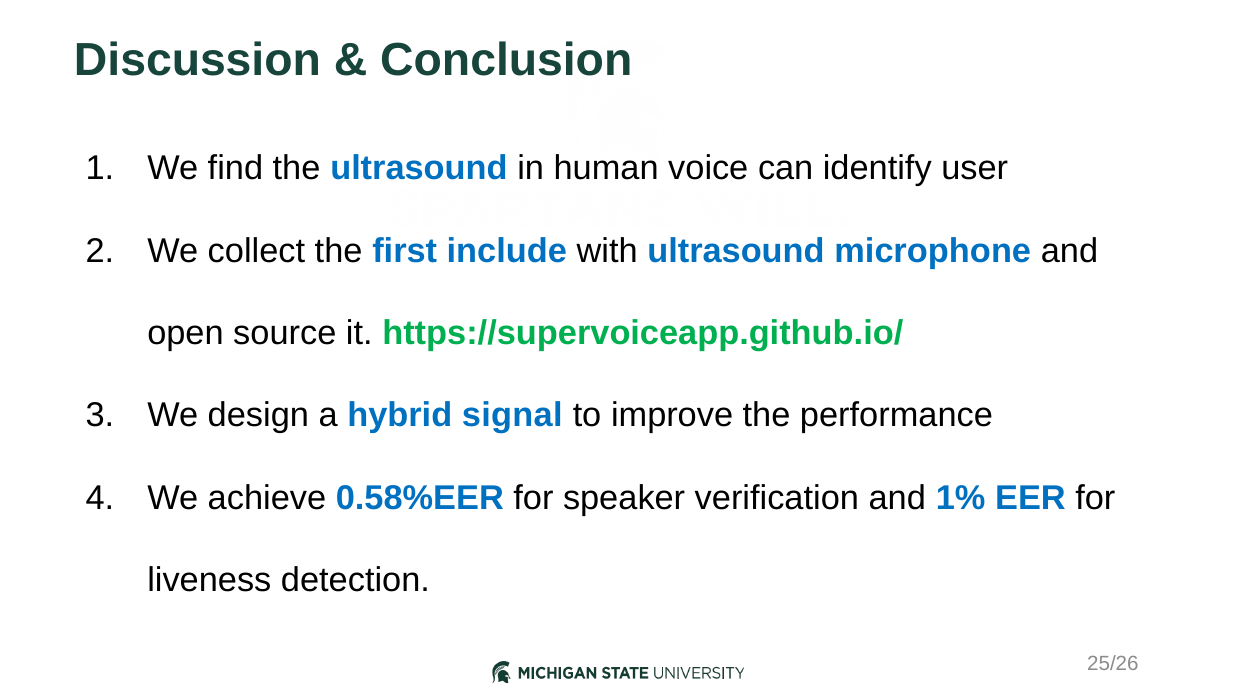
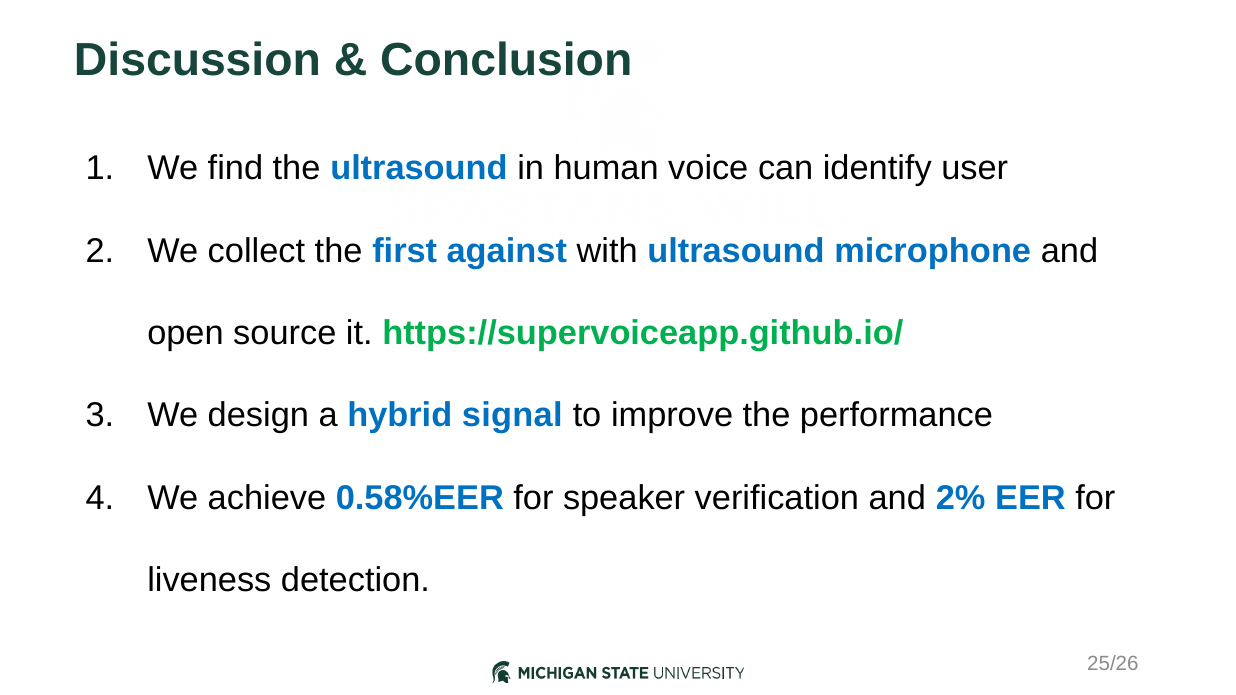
include: include -> against
1%: 1% -> 2%
